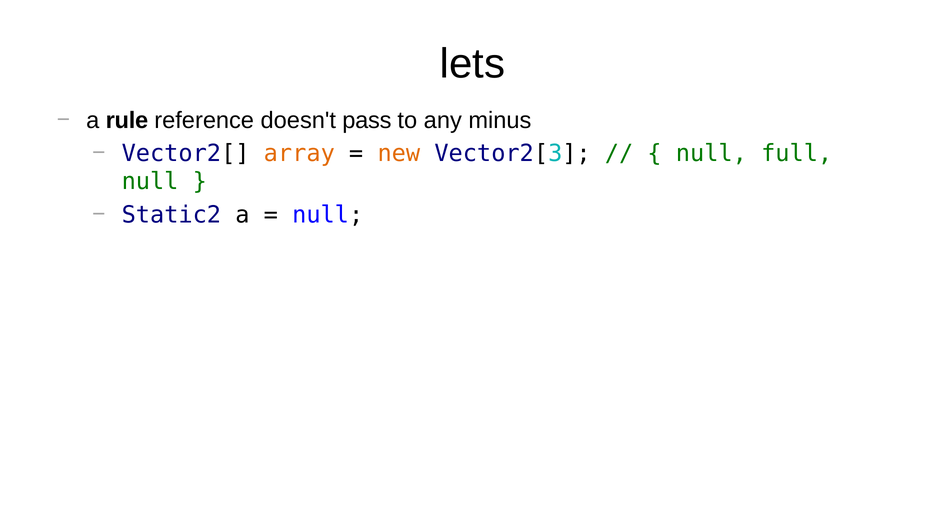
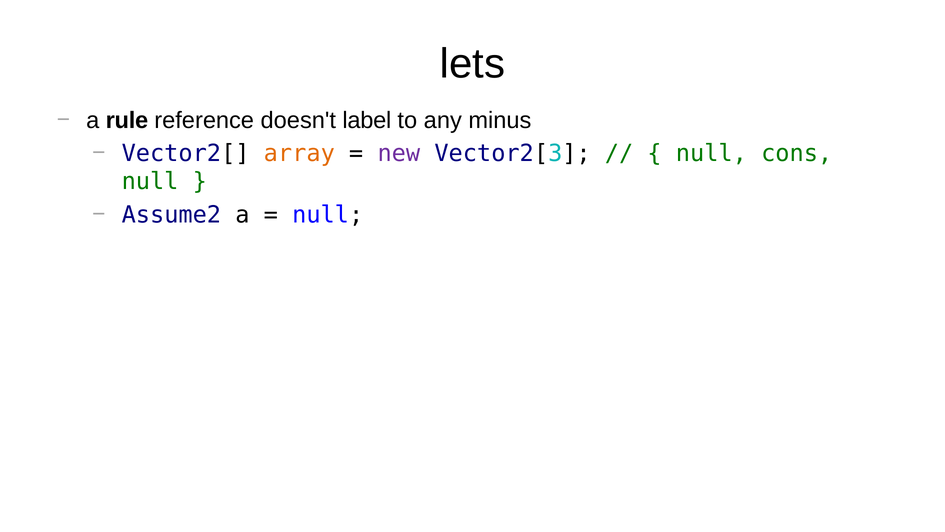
pass: pass -> label
new colour: orange -> purple
full: full -> cons
Static2: Static2 -> Assume2
